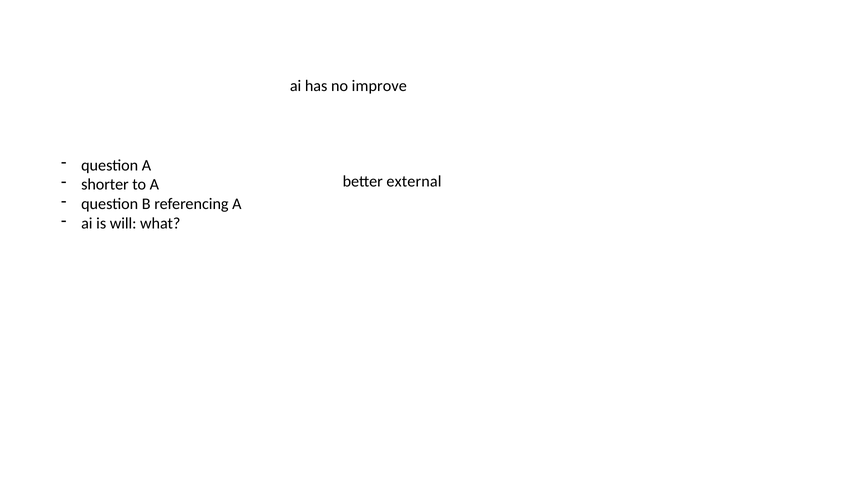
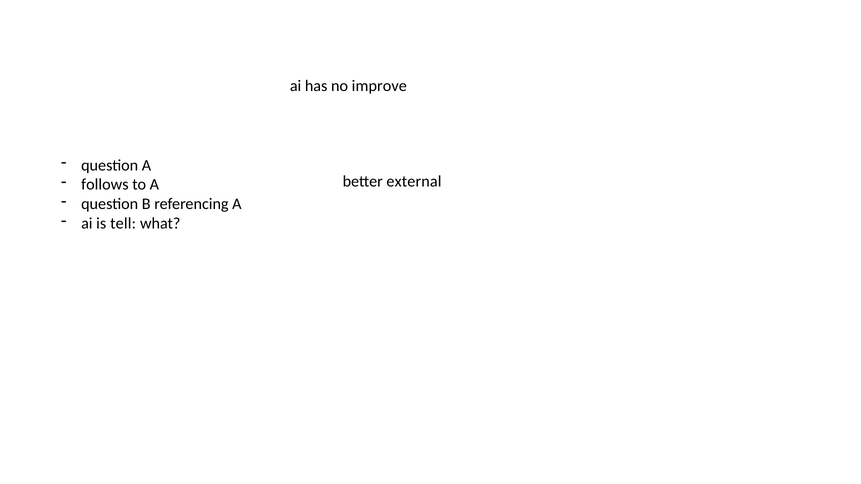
shorter: shorter -> follows
will: will -> tell
